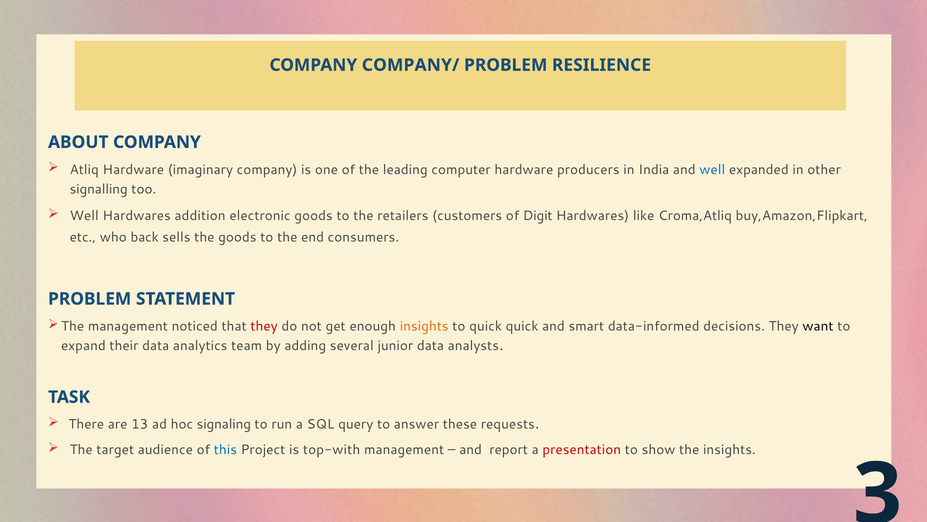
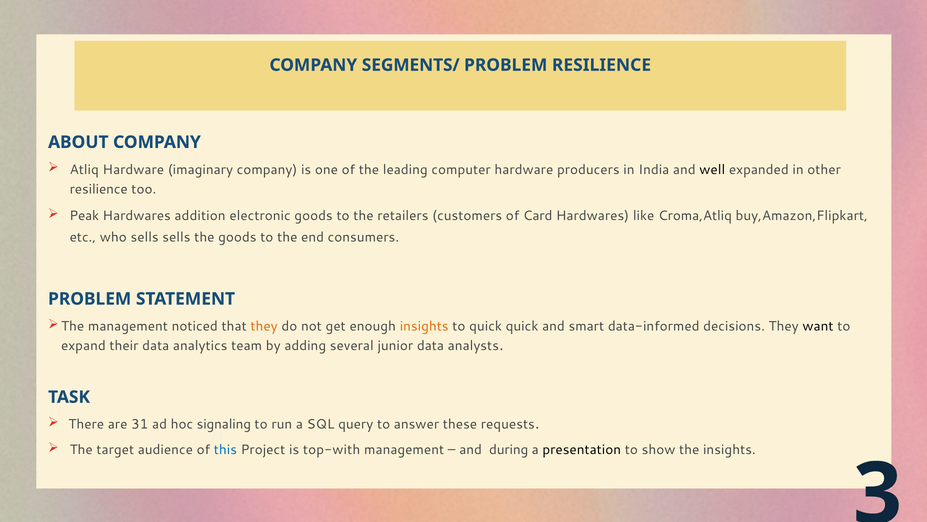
COMPANY/: COMPANY/ -> SEGMENTS/
well at (712, 169) colour: blue -> black
signalling at (99, 189): signalling -> resilience
Well at (84, 216): Well -> Peak
Digit: Digit -> Card
who back: back -> sells
they at (264, 326) colour: red -> orange
13: 13 -> 31
report: report -> during
presentation colour: red -> black
